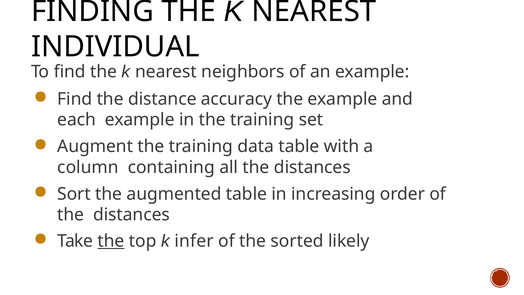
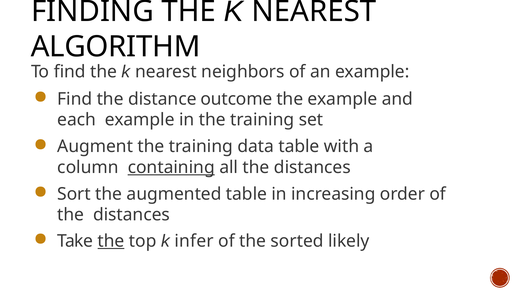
INDIVIDUAL: INDIVIDUAL -> ALGORITHM
accuracy: accuracy -> outcome
containing underline: none -> present
